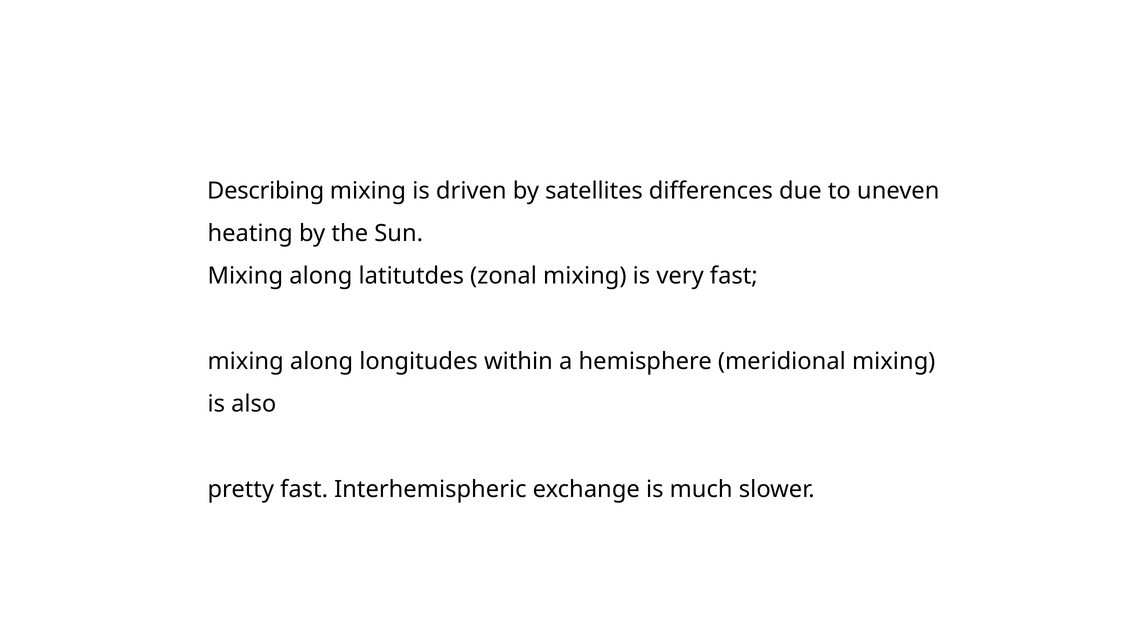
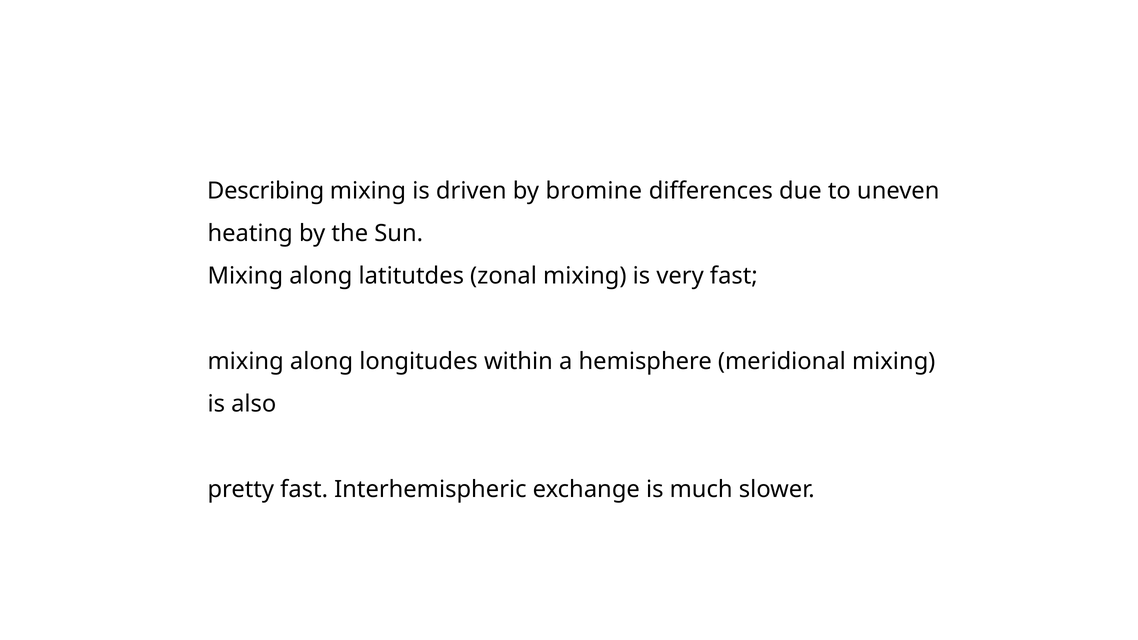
satellites: satellites -> bromine
